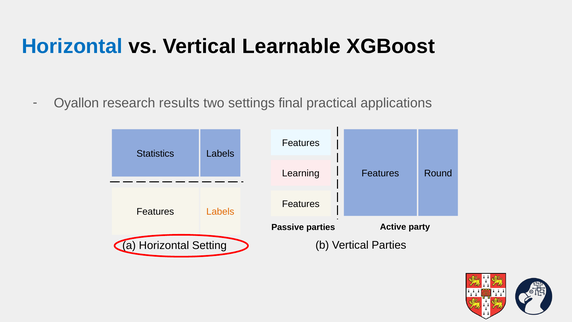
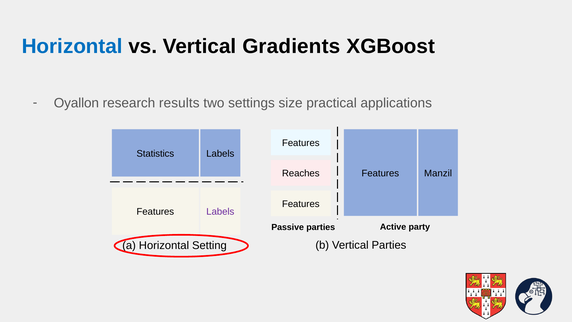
Learnable: Learnable -> Gradients
final: final -> size
Round: Round -> Manzil
Learning: Learning -> Reaches
Labels at (220, 212) colour: orange -> purple
